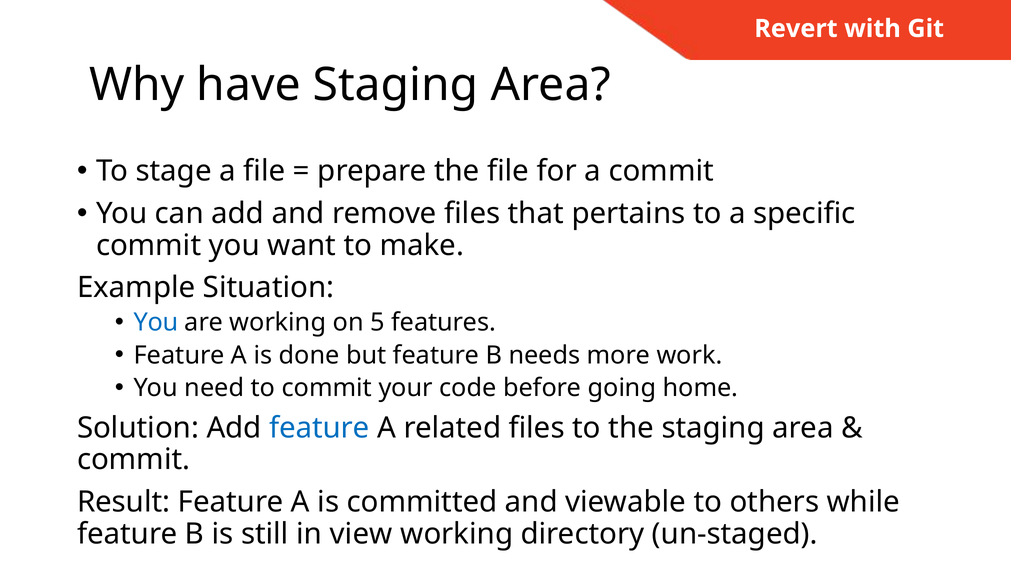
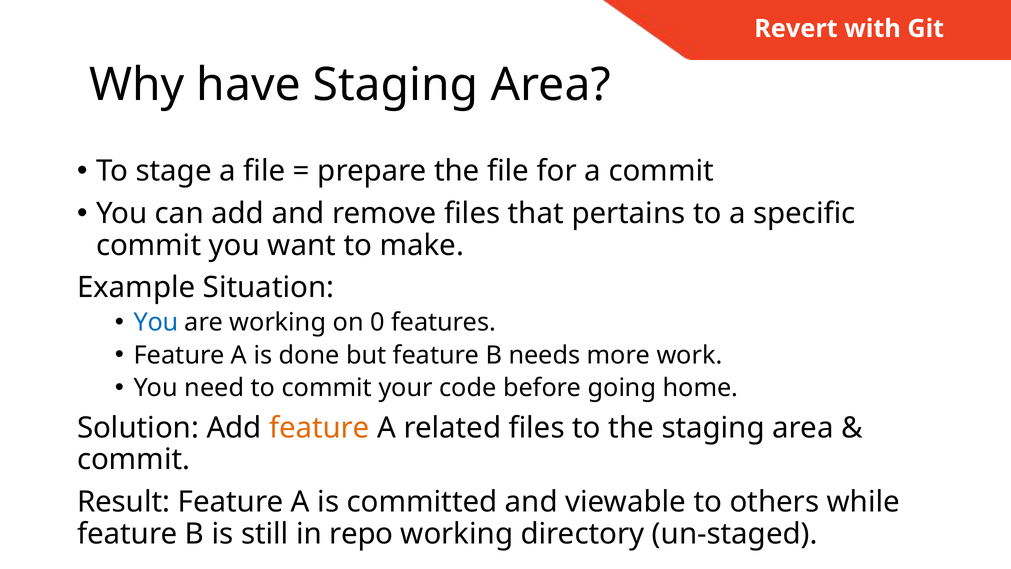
5: 5 -> 0
feature at (319, 428) colour: blue -> orange
view: view -> repo
